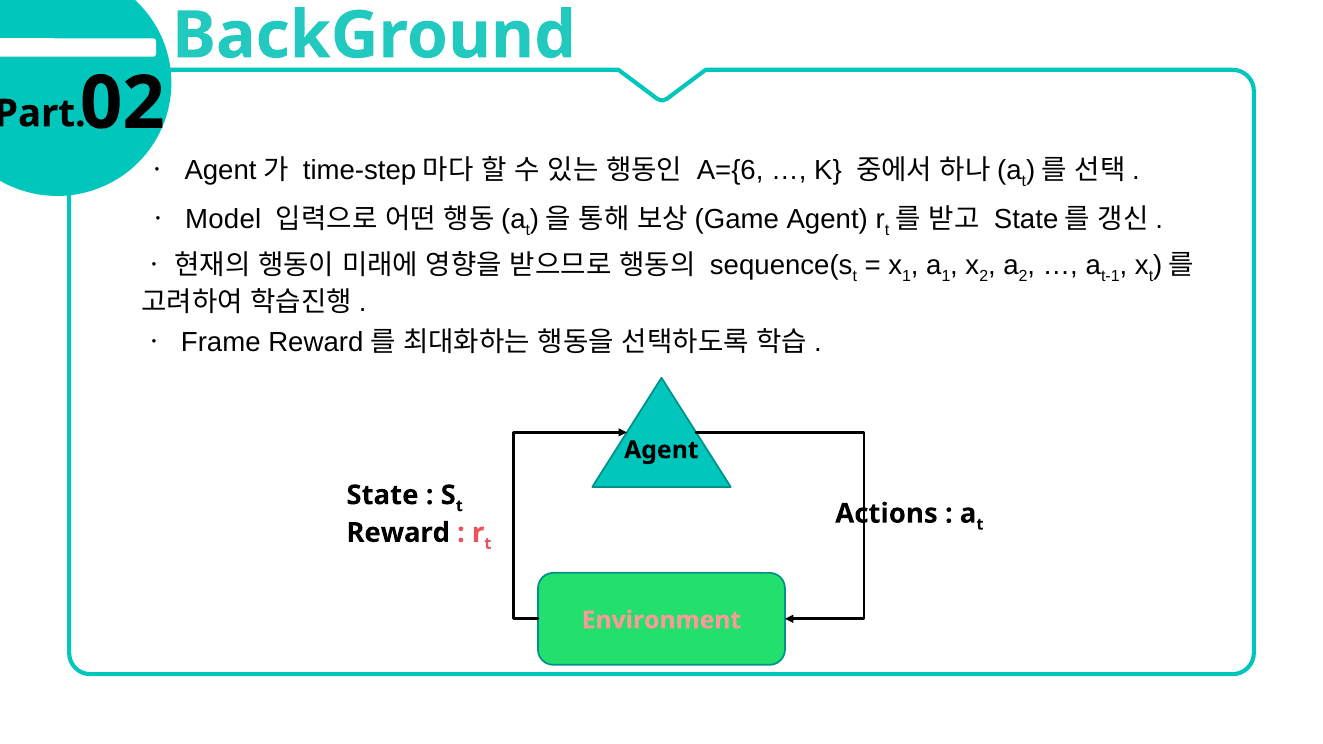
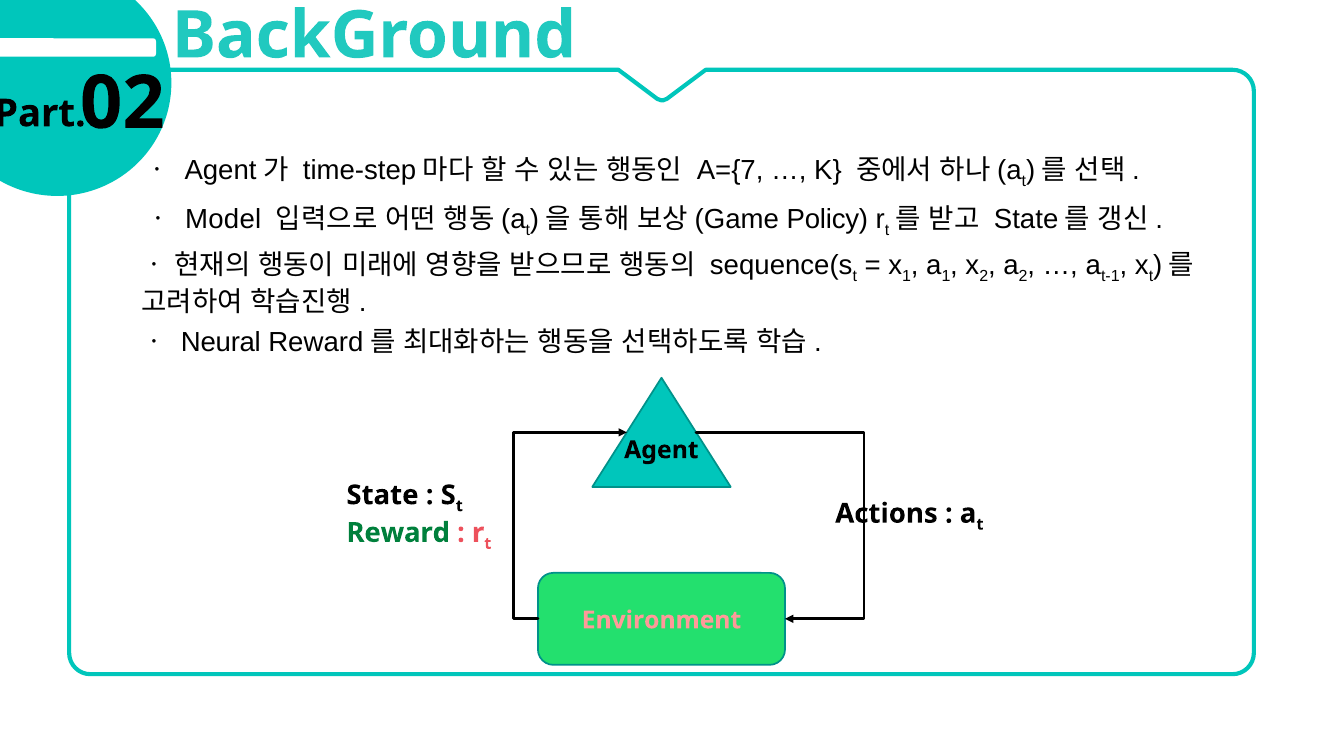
A={6: A={6 -> A={7
Agent at (827, 220): Agent -> Policy
Frame: Frame -> Neural
Reward colour: black -> green
